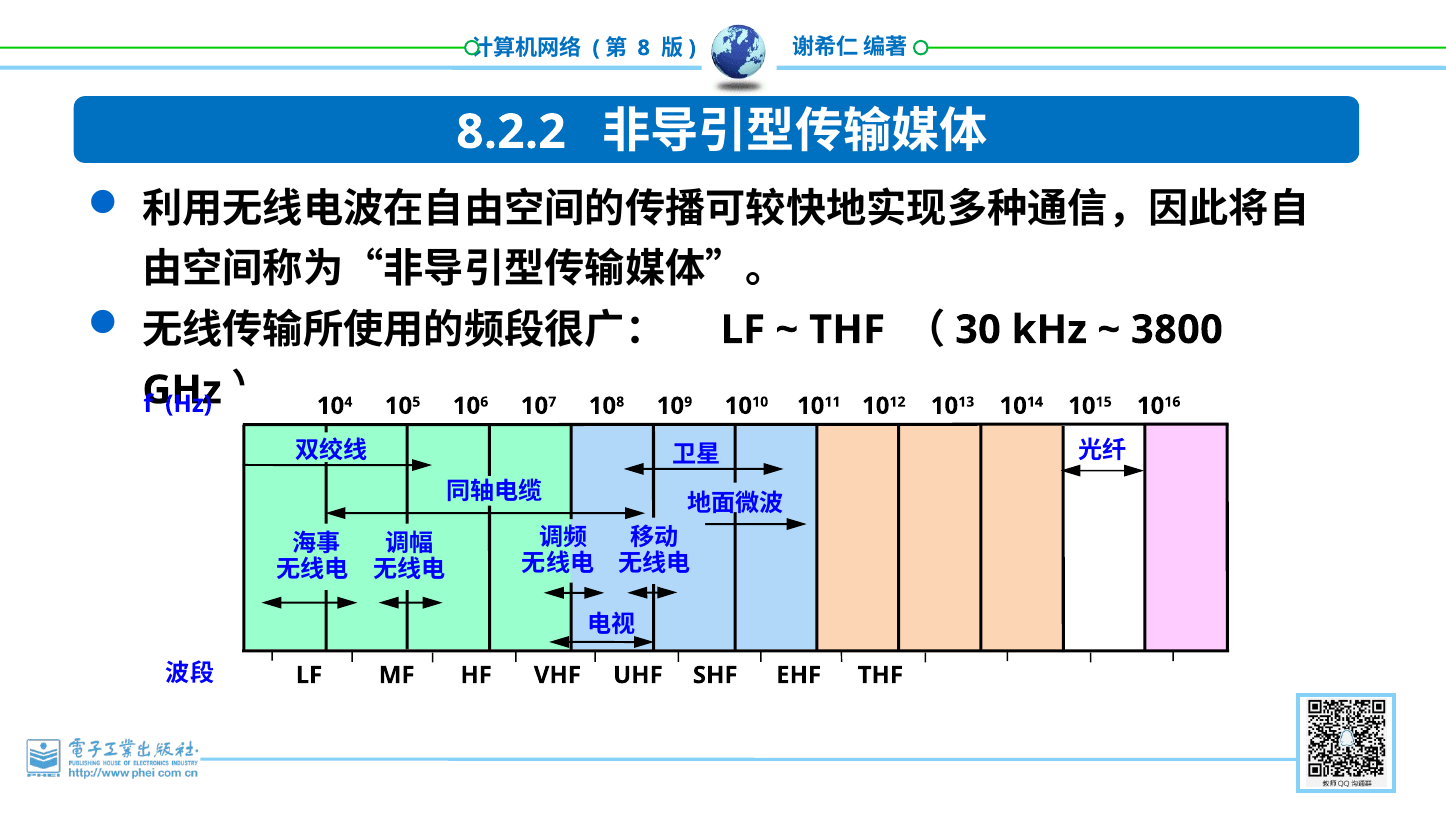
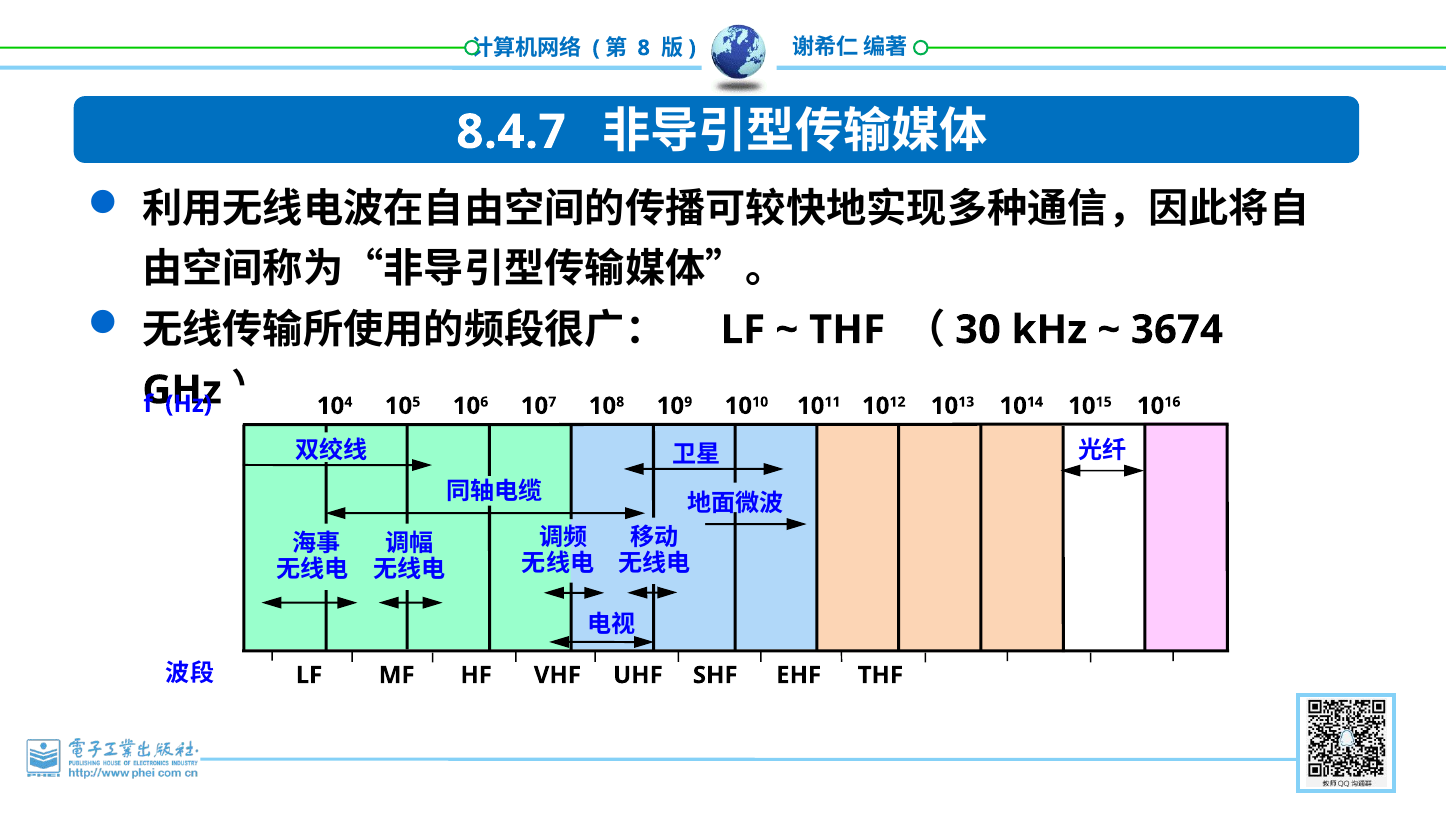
8.2.2: 8.2.2 -> 8.4.7
3800: 3800 -> 3674
